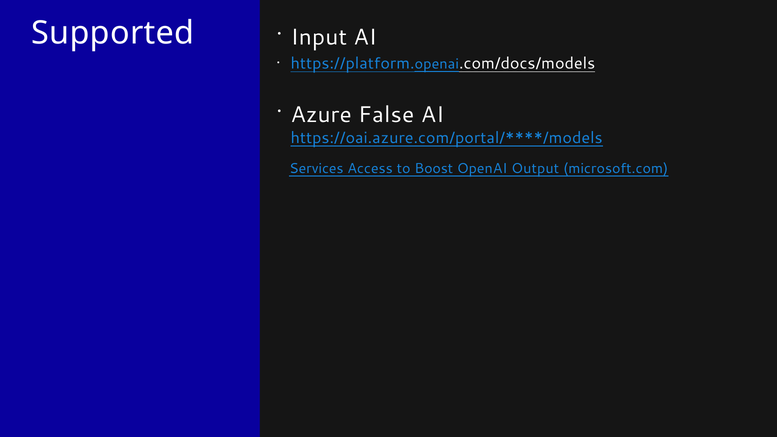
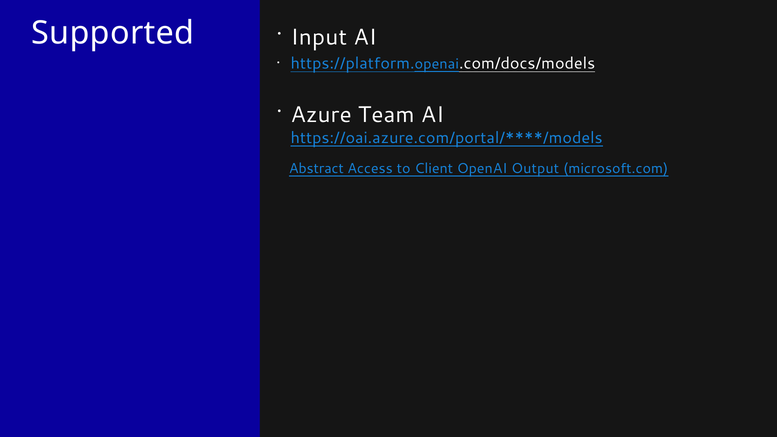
False: False -> Team
Services: Services -> Abstract
Boost: Boost -> Client
